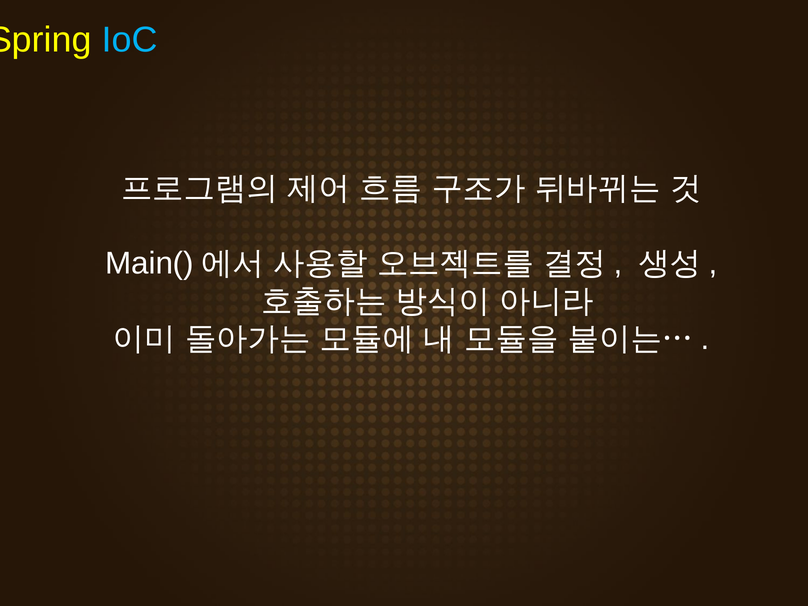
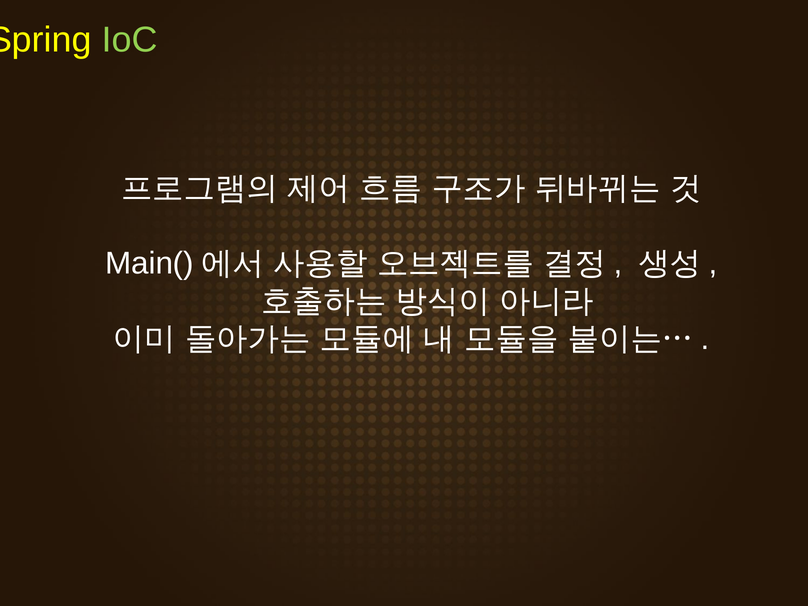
IoC colour: light blue -> light green
